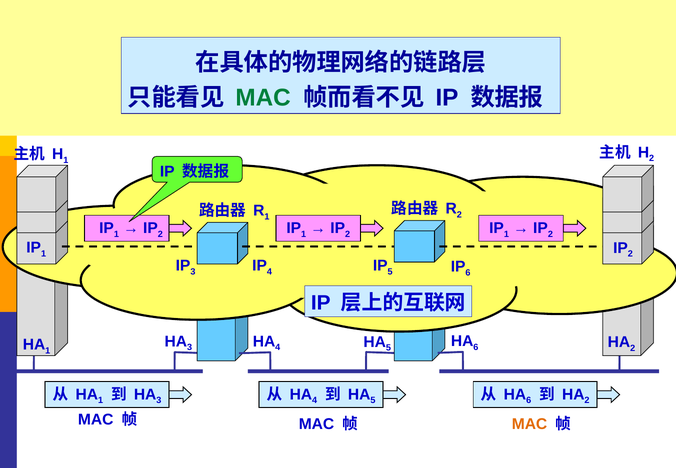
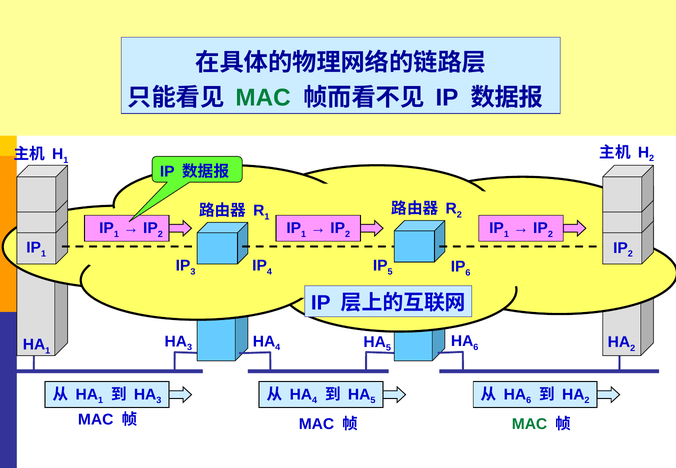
MAC at (530, 424) colour: orange -> green
